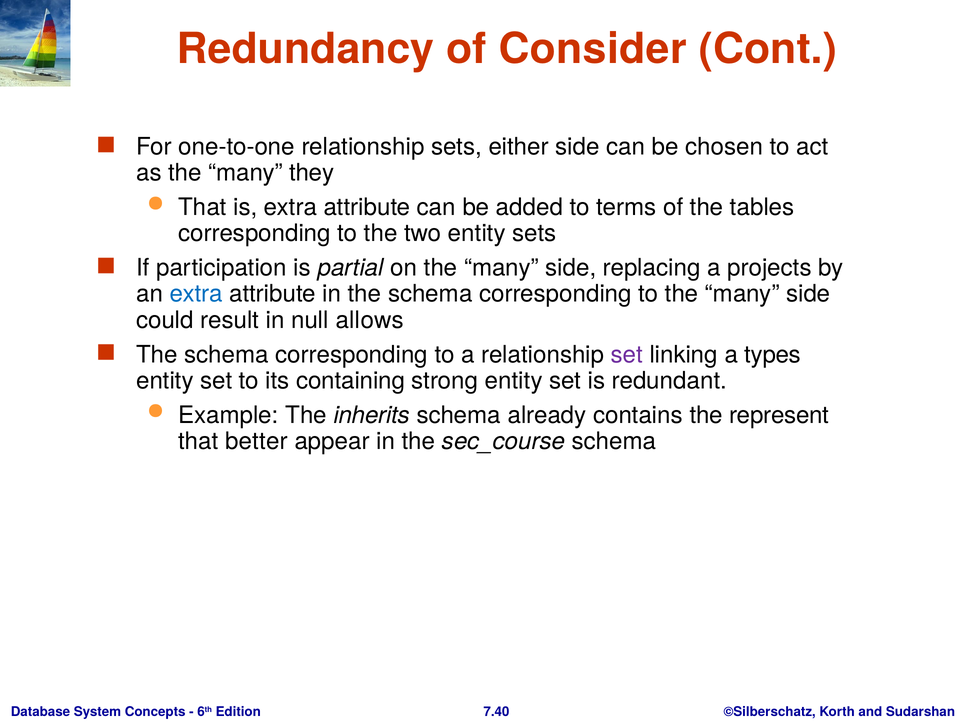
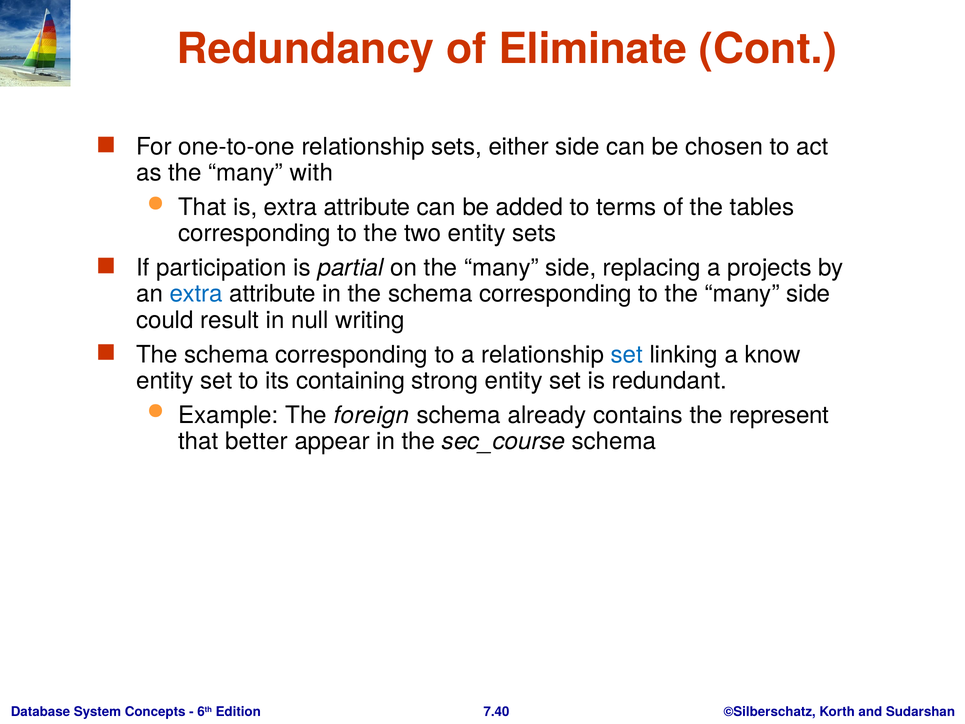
Consider: Consider -> Eliminate
they: they -> with
allows: allows -> writing
set at (627, 354) colour: purple -> blue
types: types -> know
inherits: inherits -> foreign
